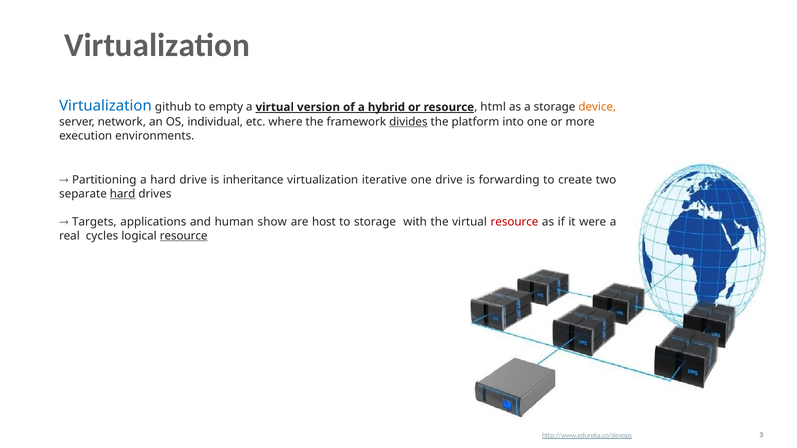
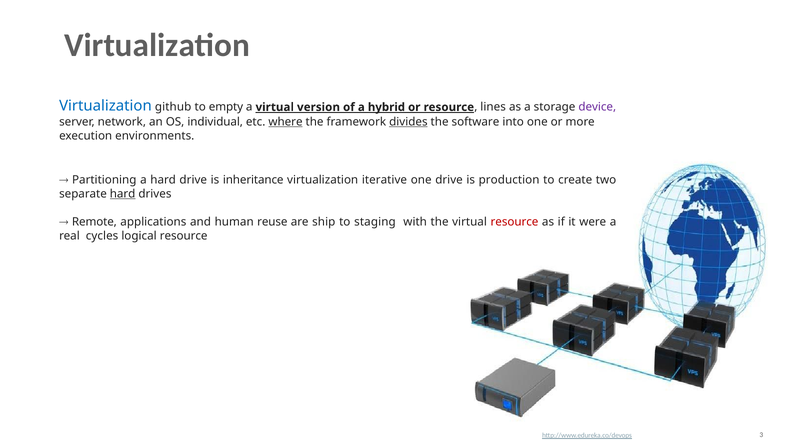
html: html -> lines
device colour: orange -> purple
where underline: none -> present
platform: platform -> software
forwarding: forwarding -> production
Targets: Targets -> Remote
show: show -> reuse
host: host -> ship
to storage: storage -> staging
resource at (184, 236) underline: present -> none
